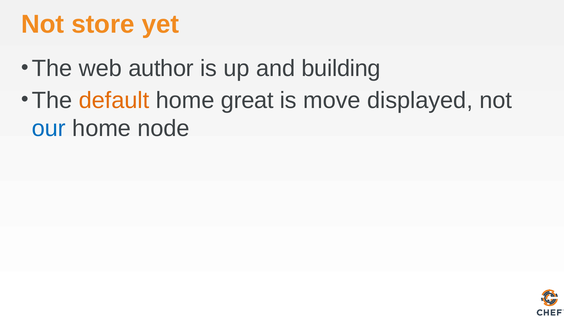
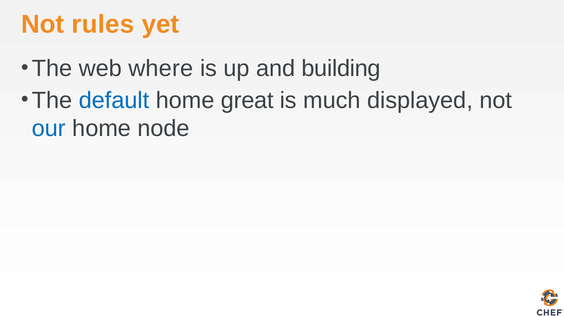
store: store -> rules
author: author -> where
default colour: orange -> blue
move: move -> much
